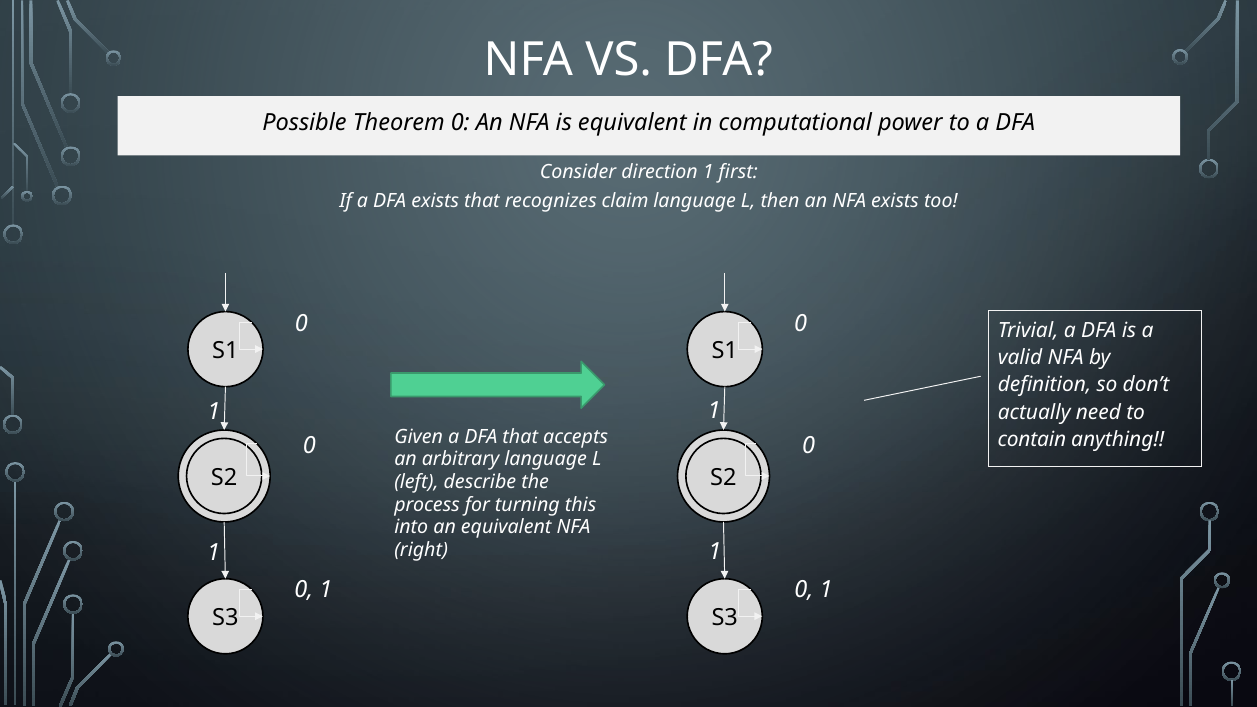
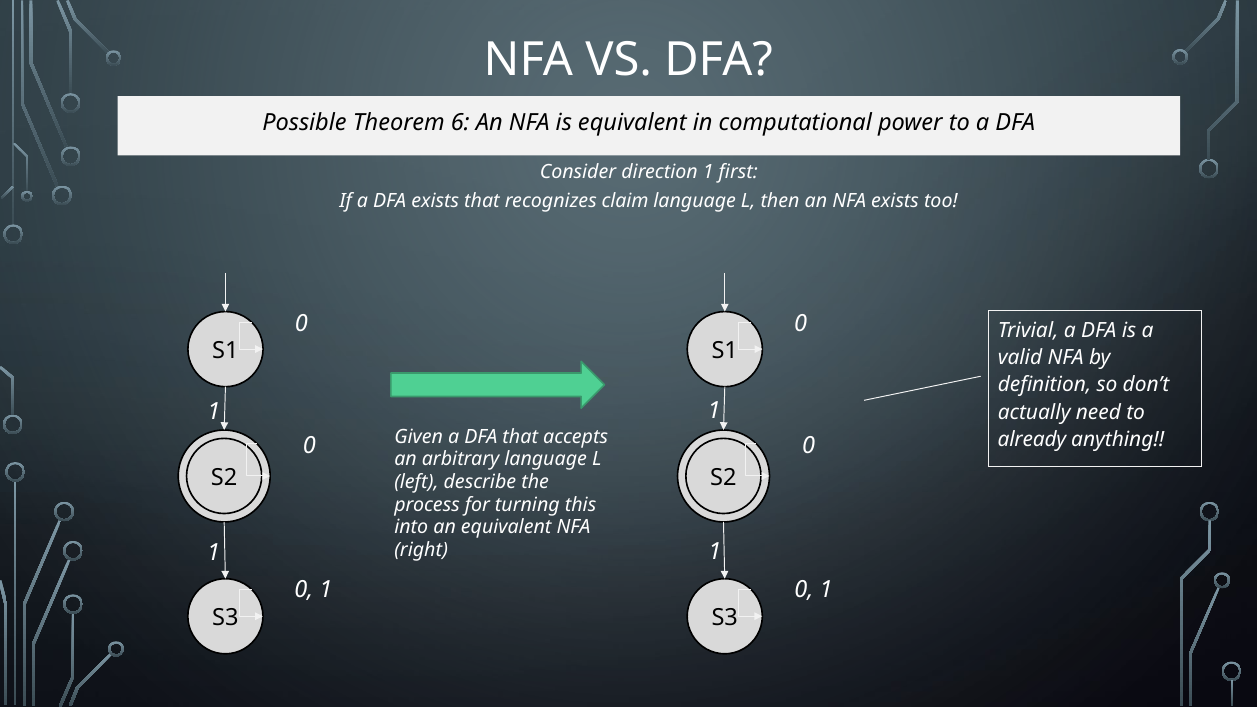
Theorem 0: 0 -> 6
contain: contain -> already
